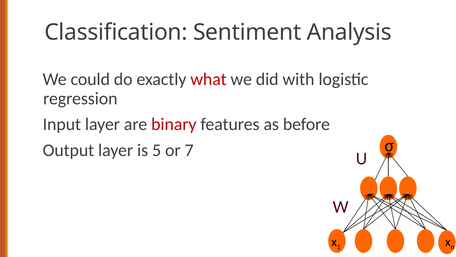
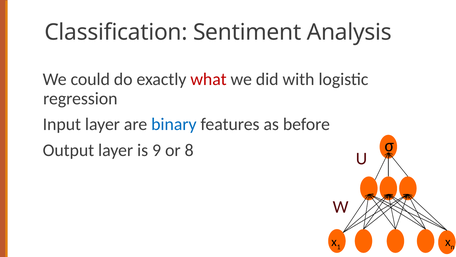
binary colour: red -> blue
5: 5 -> 9
7: 7 -> 8
